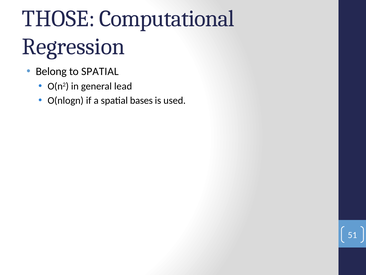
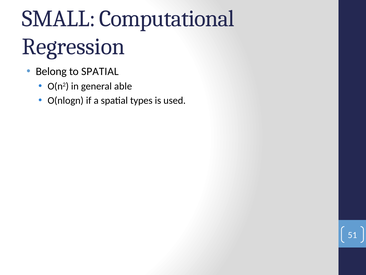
THOSE: THOSE -> SMALL
lead: lead -> able
bases: bases -> types
